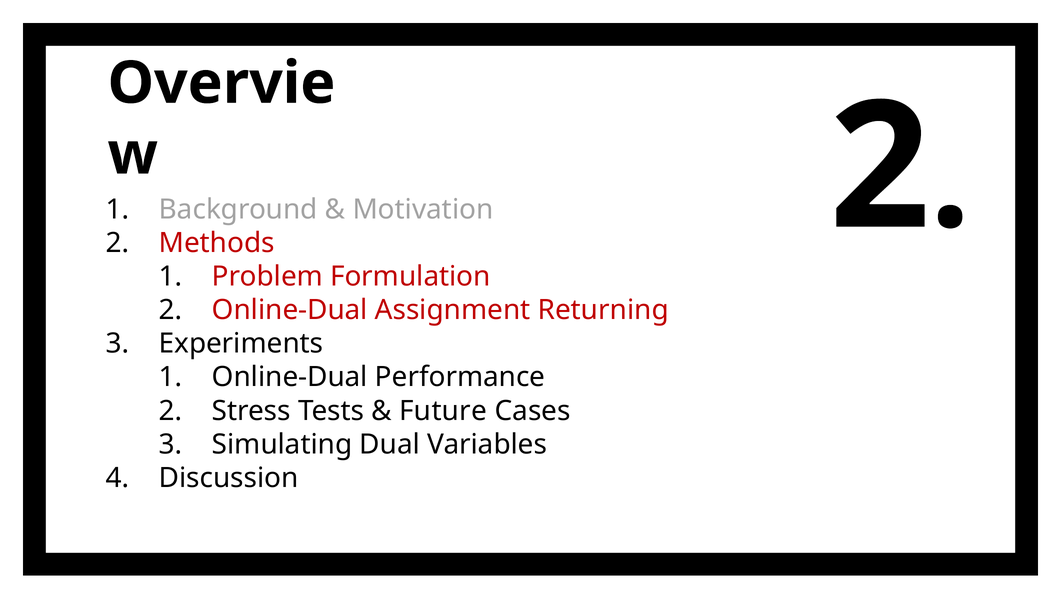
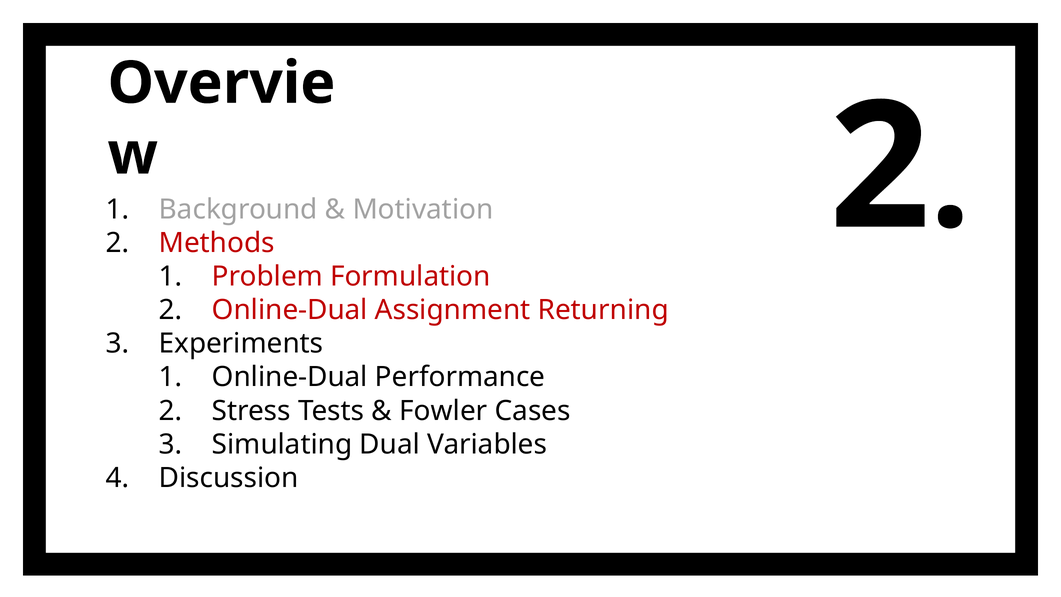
Future: Future -> Fowler
